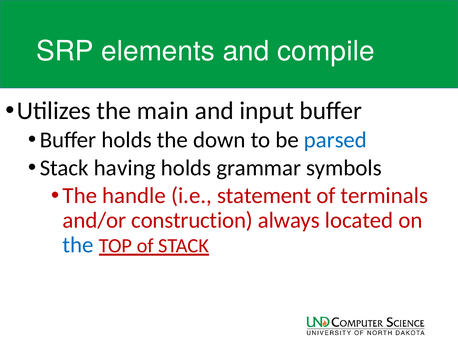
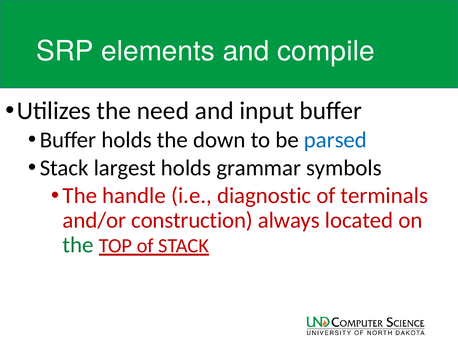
main: main -> need
having: having -> largest
statement: statement -> diagnostic
the at (78, 245) colour: blue -> green
